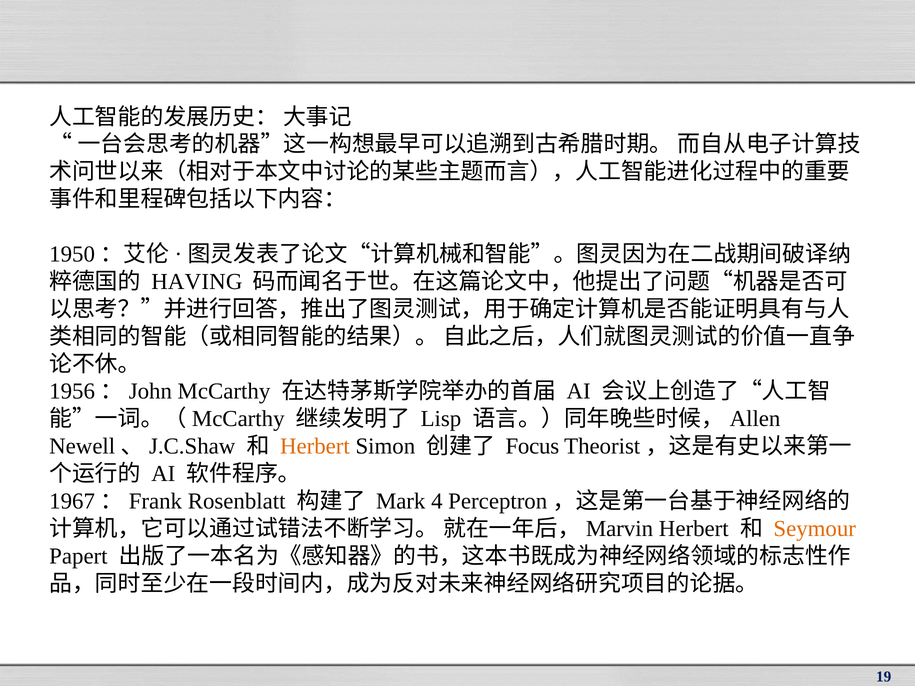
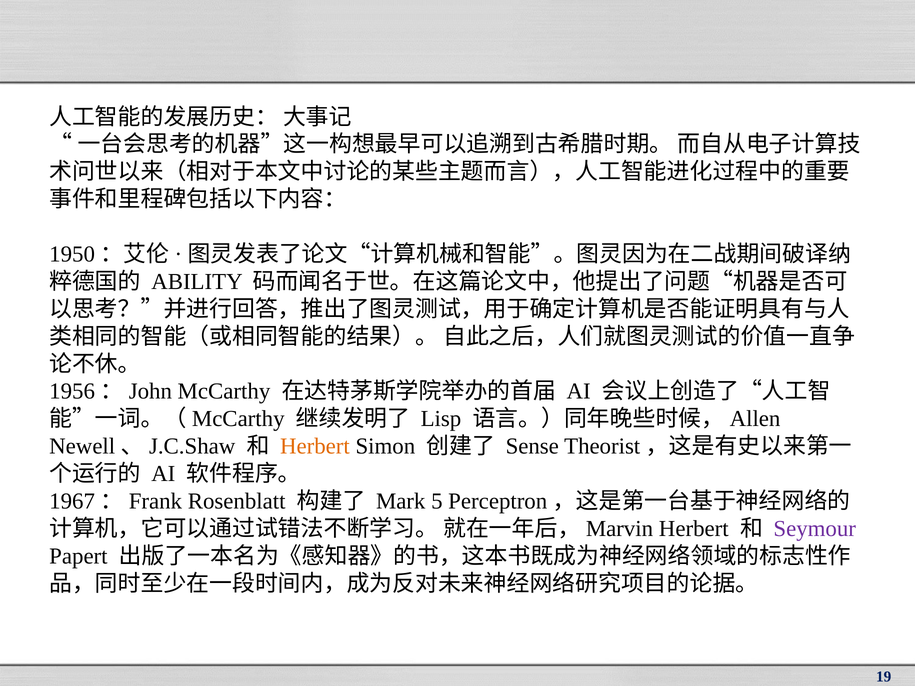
HAVING: HAVING -> ABILITY
Focus: Focus -> Sense
4: 4 -> 5
Seymour colour: orange -> purple
